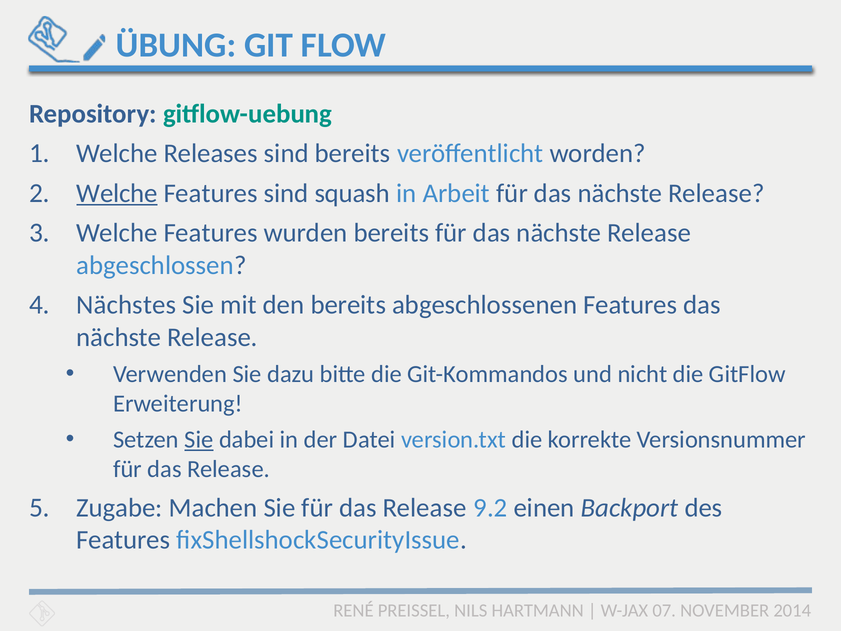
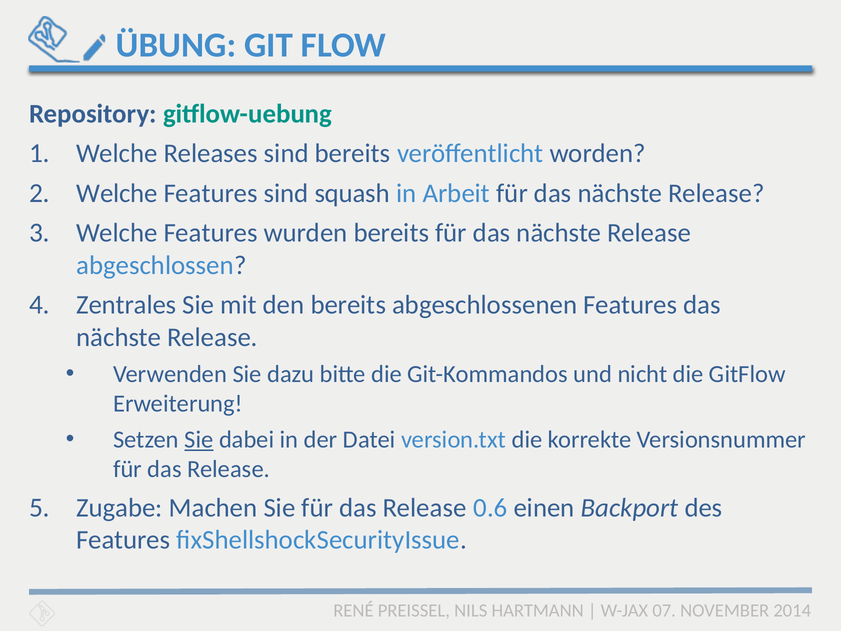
Welche at (117, 193) underline: present -> none
Nächstes: Nächstes -> Zentrales
9.2: 9.2 -> 0.6
